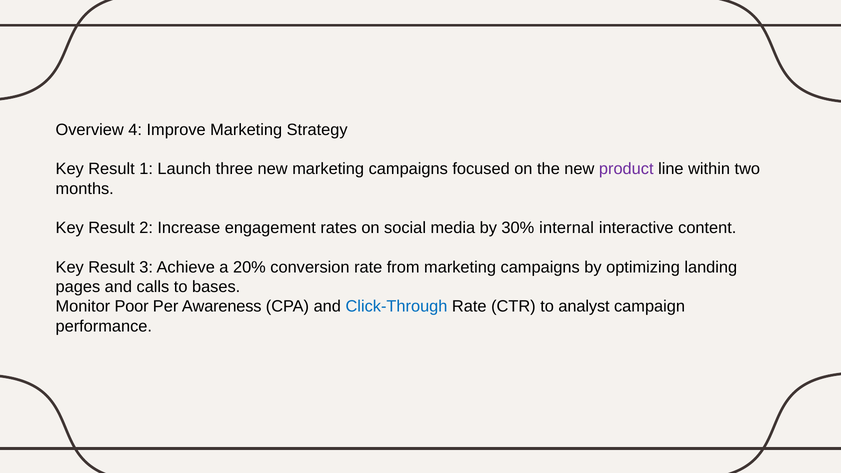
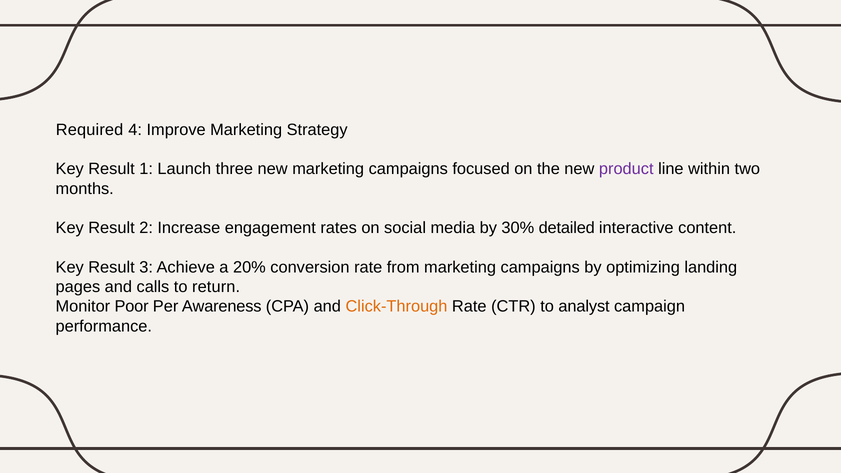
Overview: Overview -> Required
internal: internal -> detailed
bases: bases -> return
Click-Through colour: blue -> orange
